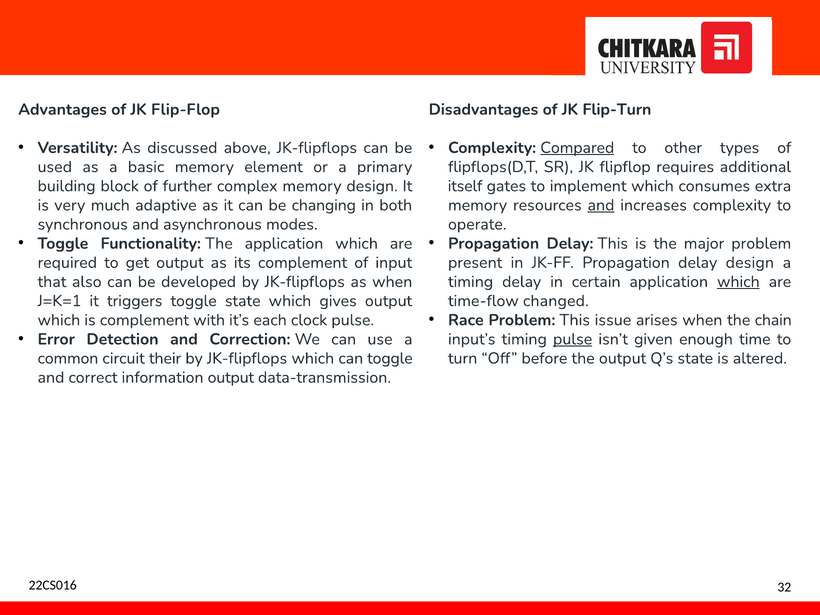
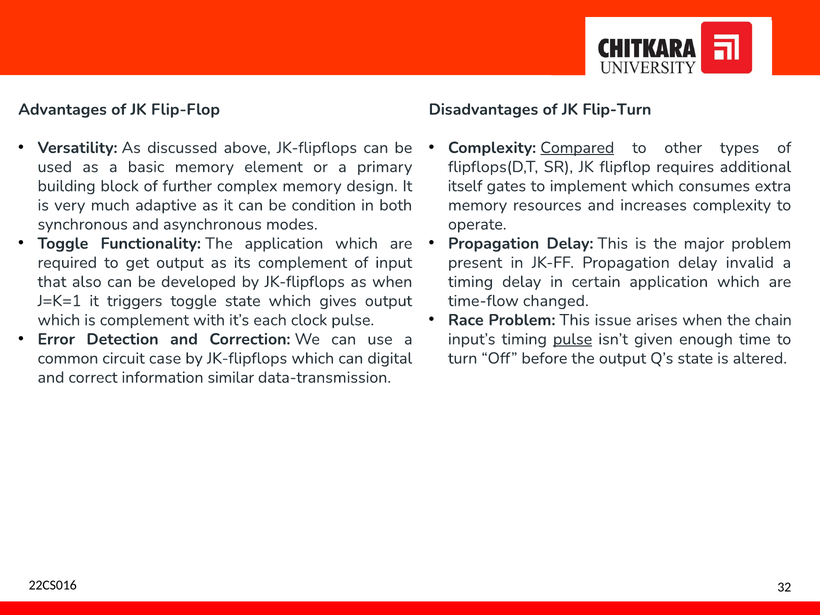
changing: changing -> condition
and at (601, 205) underline: present -> none
delay design: design -> invalid
which at (738, 282) underline: present -> none
their: their -> case
can toggle: toggle -> digital
information output: output -> similar
